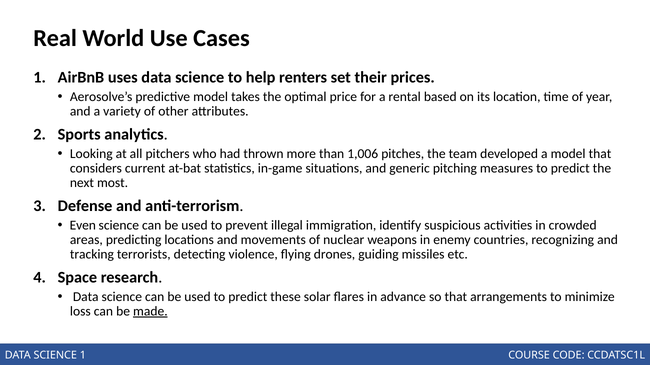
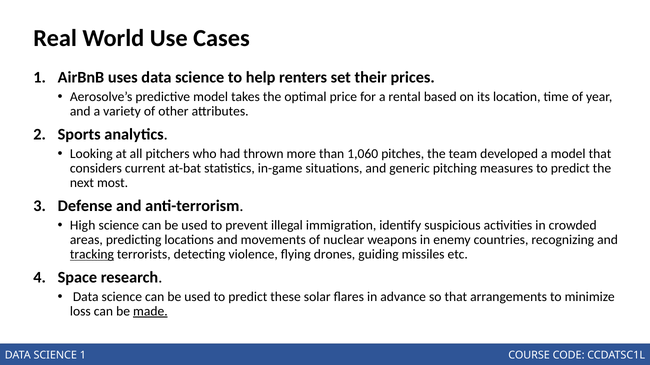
1,006: 1,006 -> 1,060
Even: Even -> High
tracking underline: none -> present
